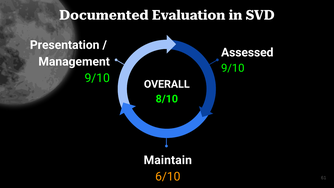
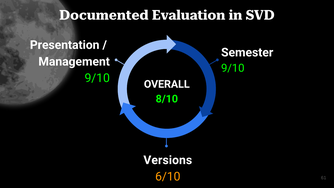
Assessed: Assessed -> Semester
Maintain: Maintain -> Versions
